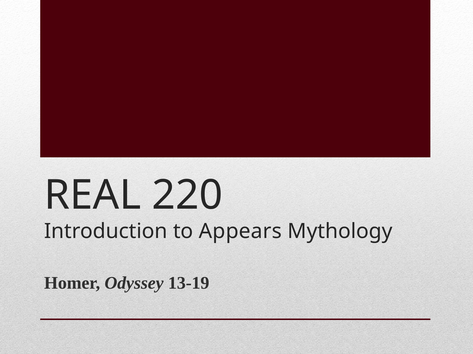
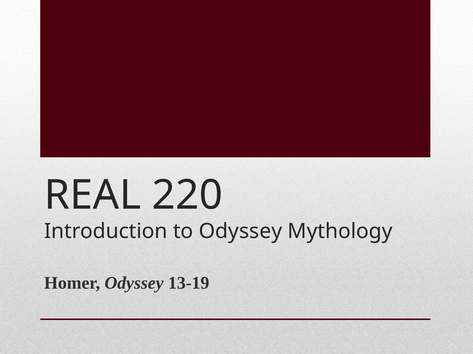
to Appears: Appears -> Odyssey
